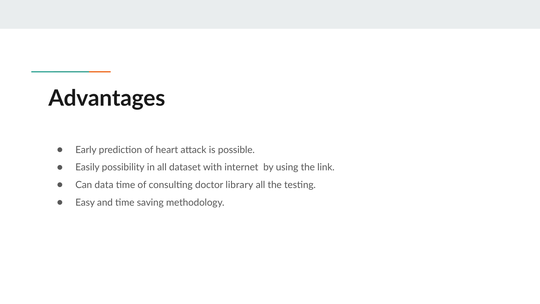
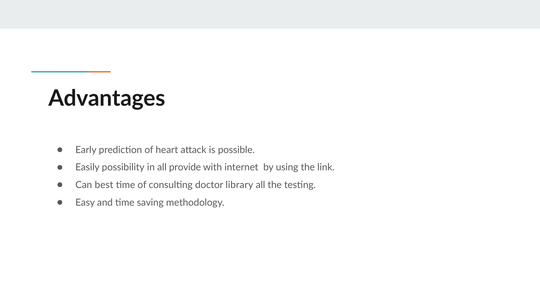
dataset: dataset -> provide
data: data -> best
